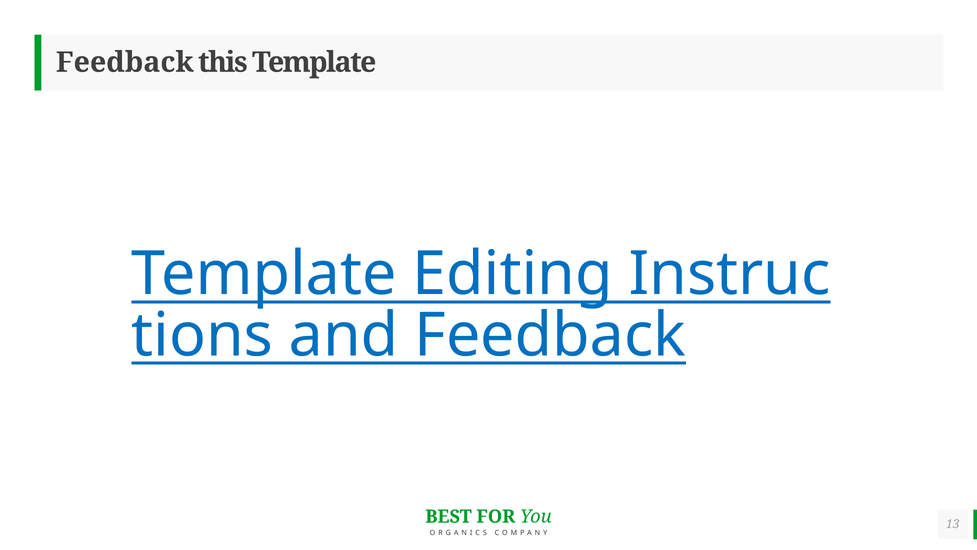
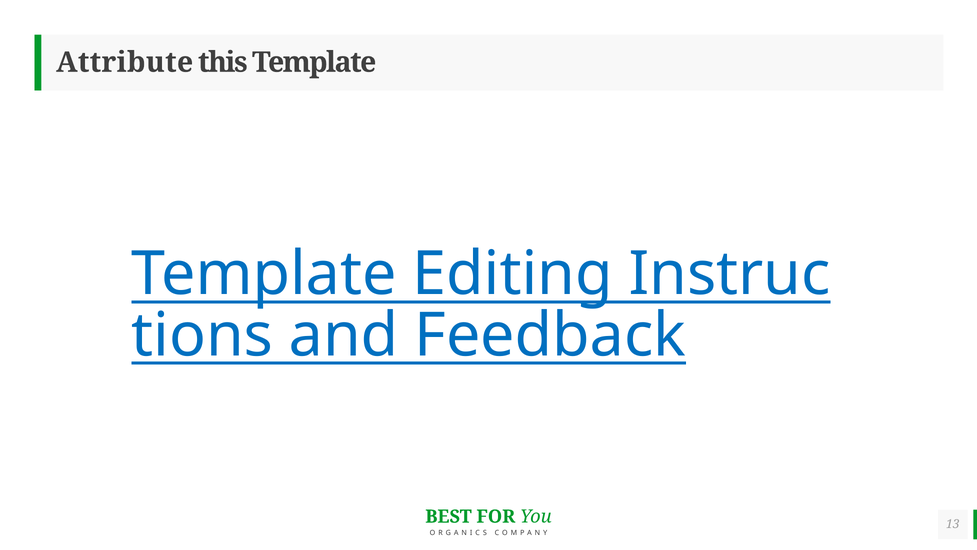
Feedback at (125, 62): Feedback -> Attribute
